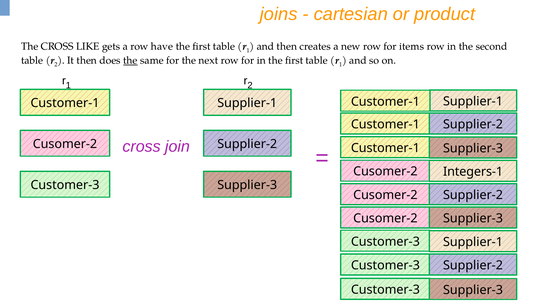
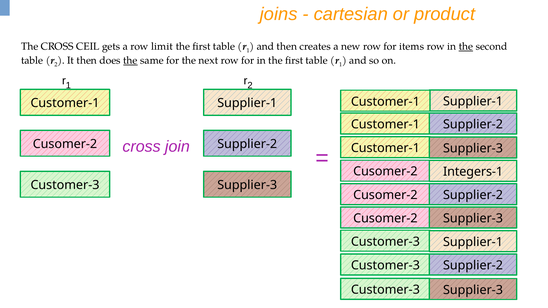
LIKE: LIKE -> CEIL
have: have -> limit
the at (466, 46) underline: none -> present
